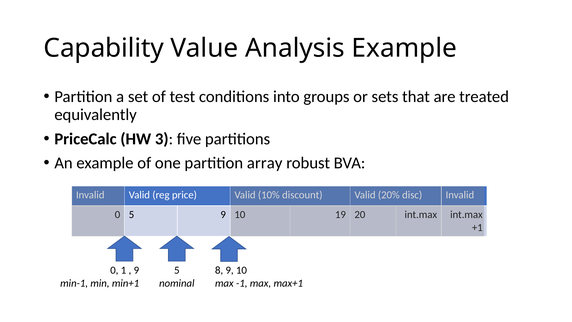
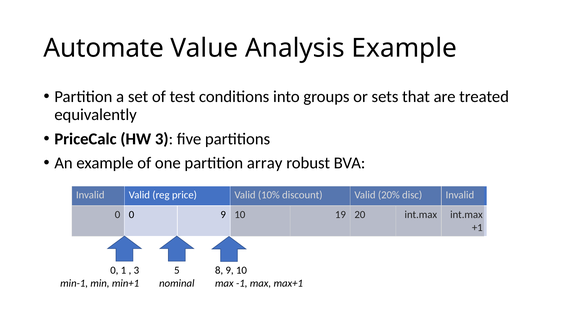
Capability: Capability -> Automate
5 at (132, 214): 5 -> 0
9 at (136, 270): 9 -> 3
